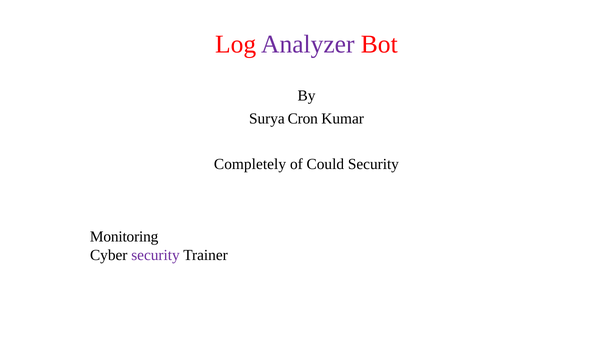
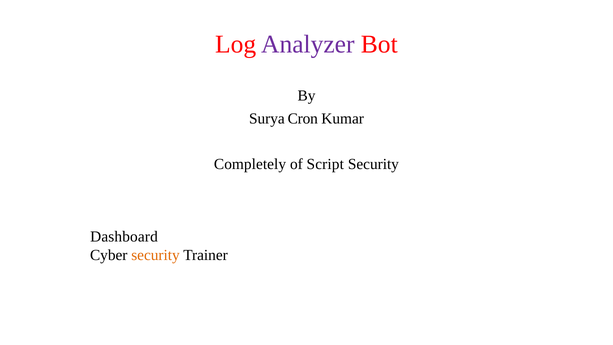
Could: Could -> Script
Monitoring: Monitoring -> Dashboard
security at (155, 255) colour: purple -> orange
